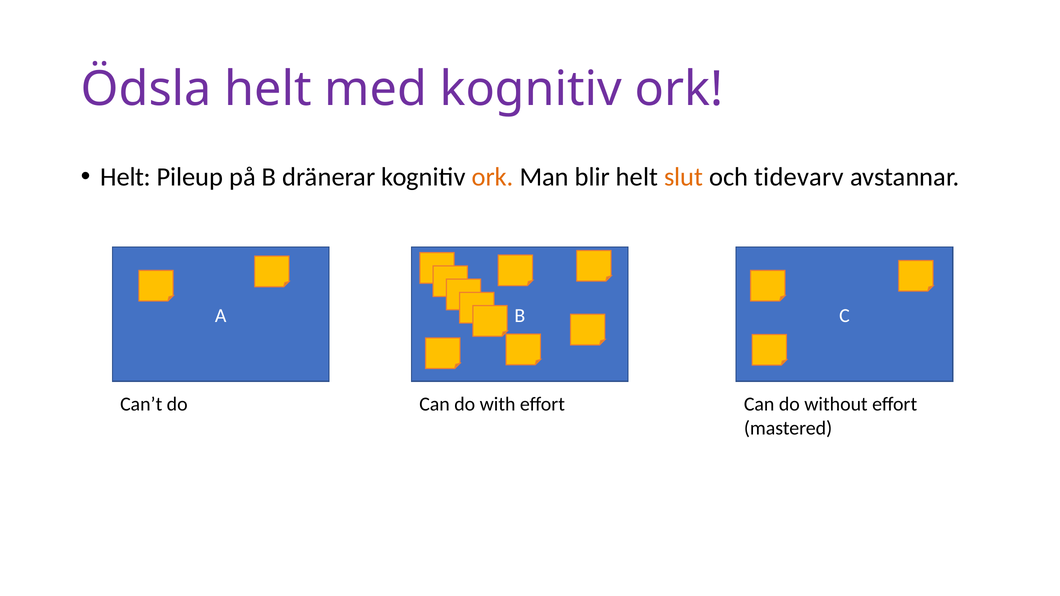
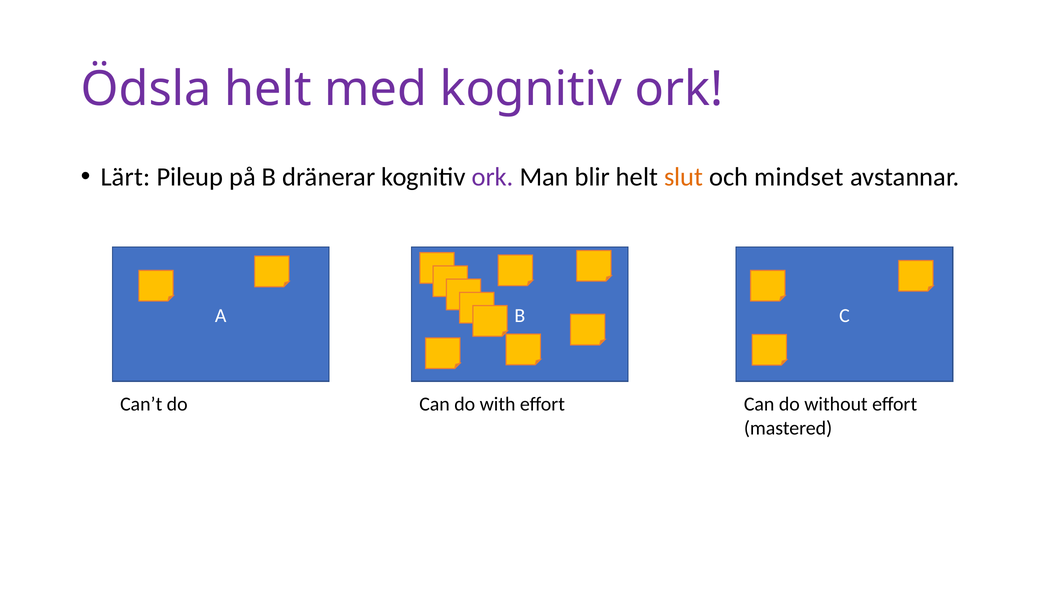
Helt at (126, 177): Helt -> Lärt
ork at (493, 177) colour: orange -> purple
tidevarv: tidevarv -> mindset
